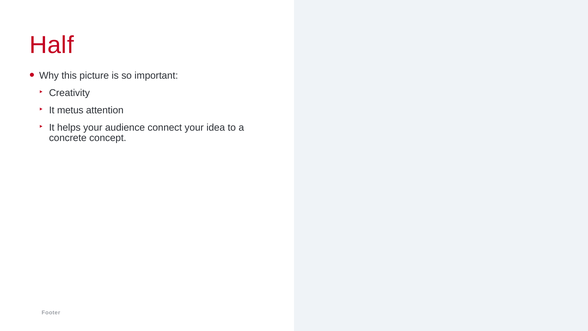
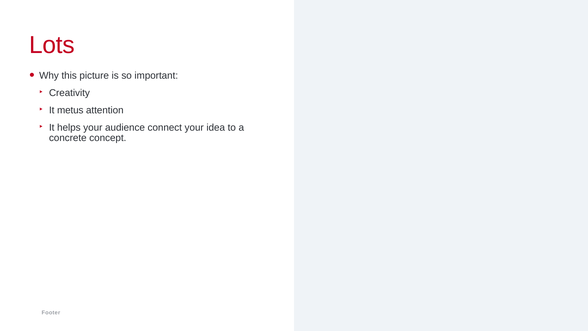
Half: Half -> Lots
